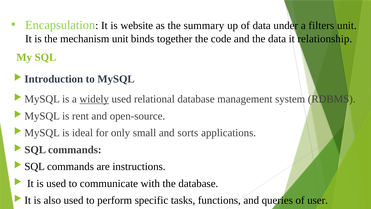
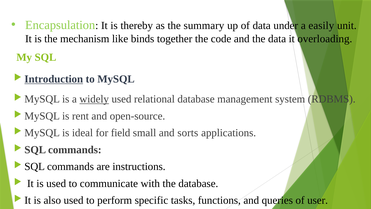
website: website -> thereby
filters: filters -> easily
mechanism unit: unit -> like
relationship: relationship -> overloading
Introduction underline: none -> present
only: only -> field
